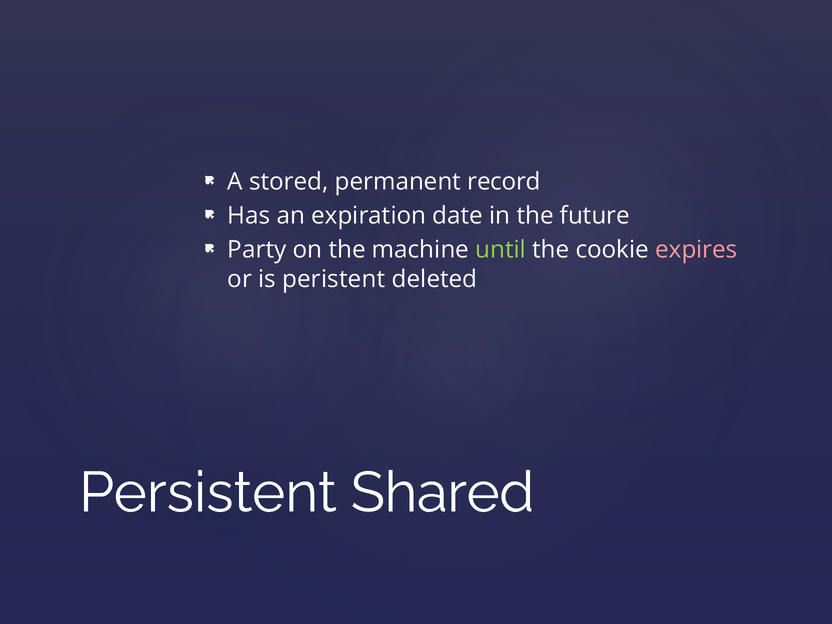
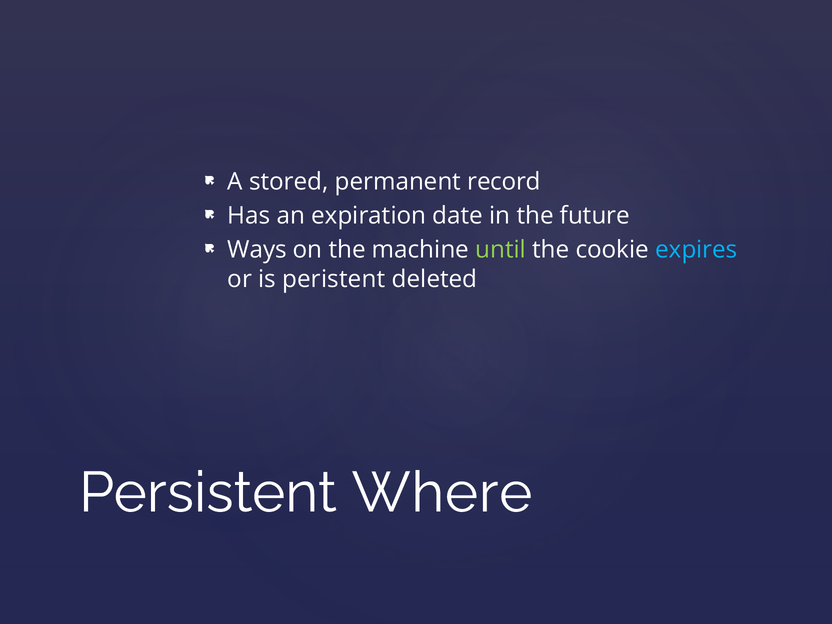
Party: Party -> Ways
expires colour: pink -> light blue
Shared: Shared -> Where
